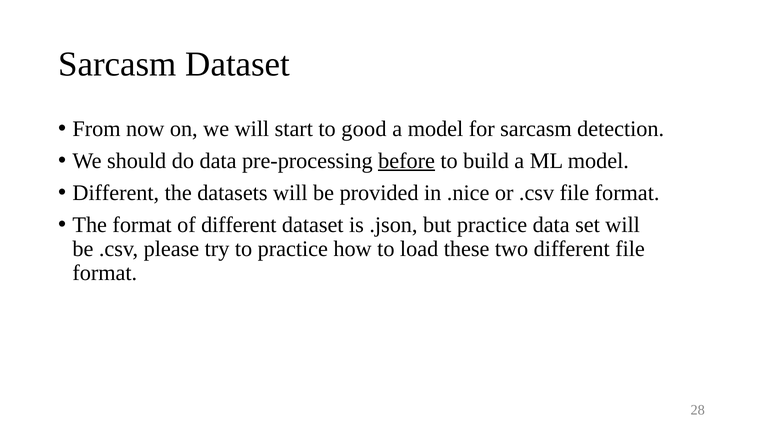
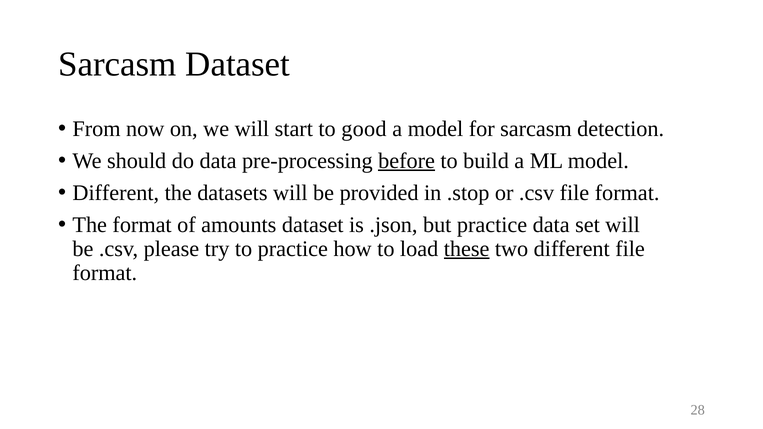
.nice: .nice -> .stop
of different: different -> amounts
these underline: none -> present
